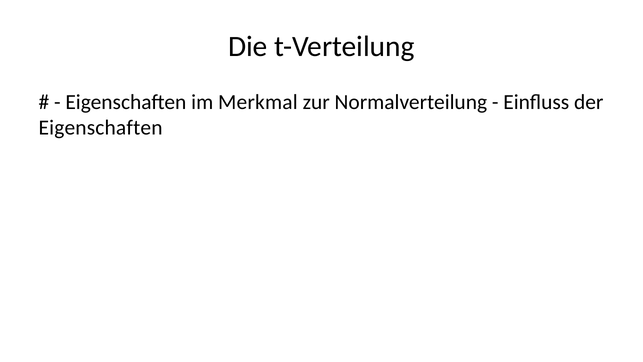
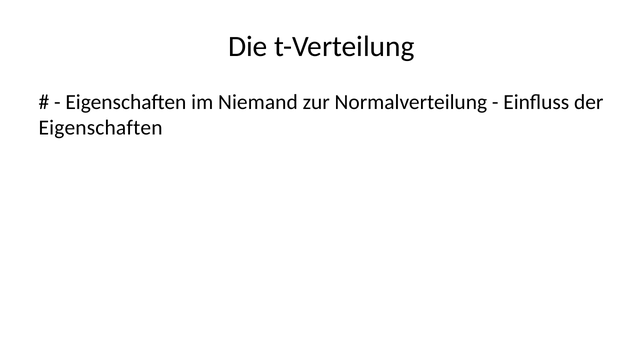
Merkmal: Merkmal -> Niemand
